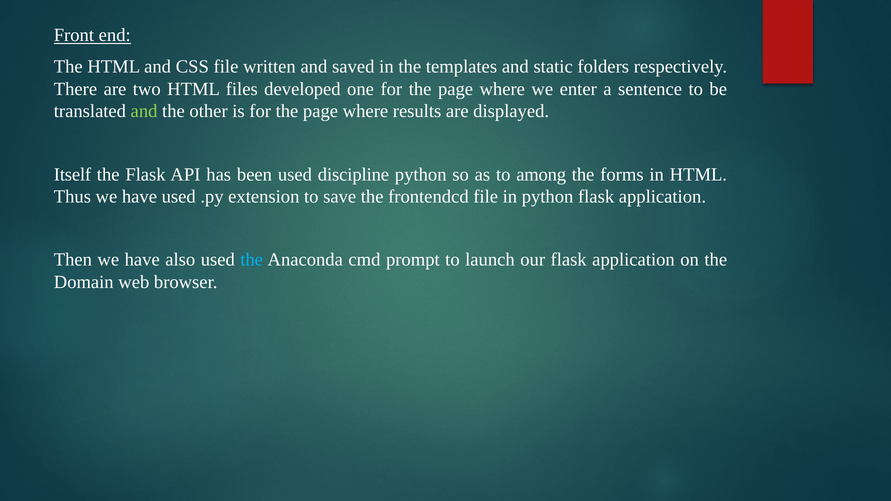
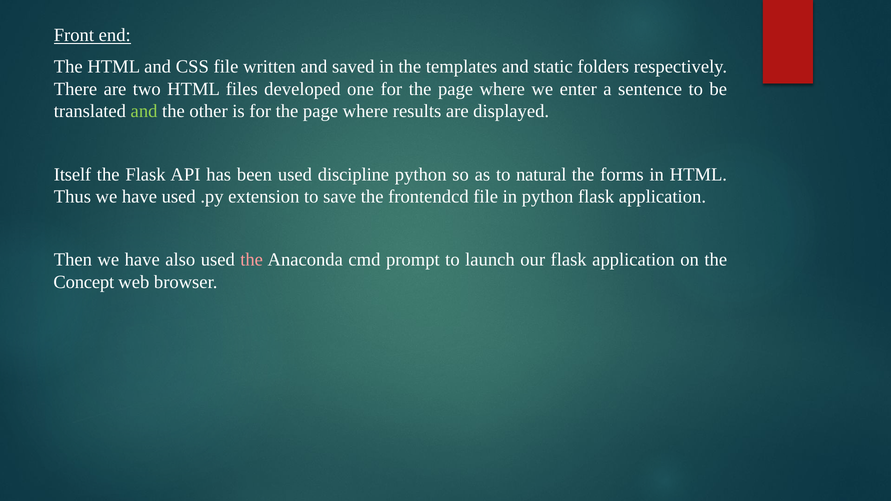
among: among -> natural
the at (252, 260) colour: light blue -> pink
Domain: Domain -> Concept
